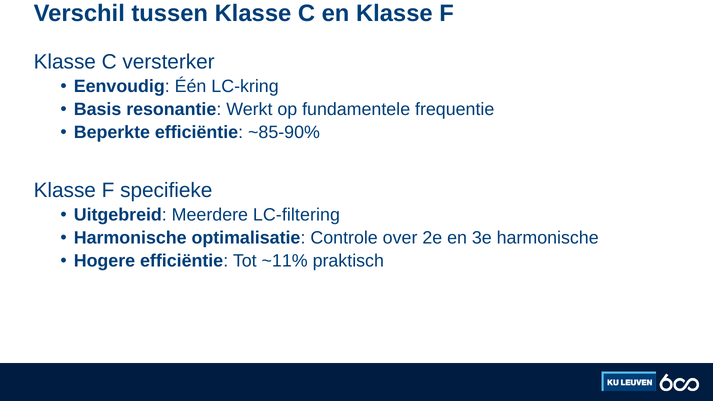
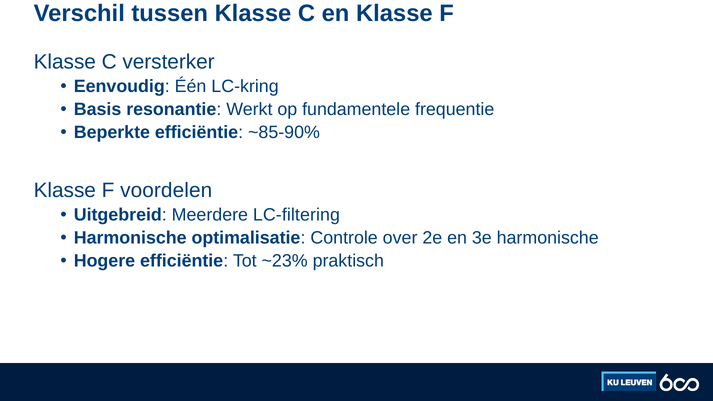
specifieke: specifieke -> voordelen
~11%: ~11% -> ~23%
